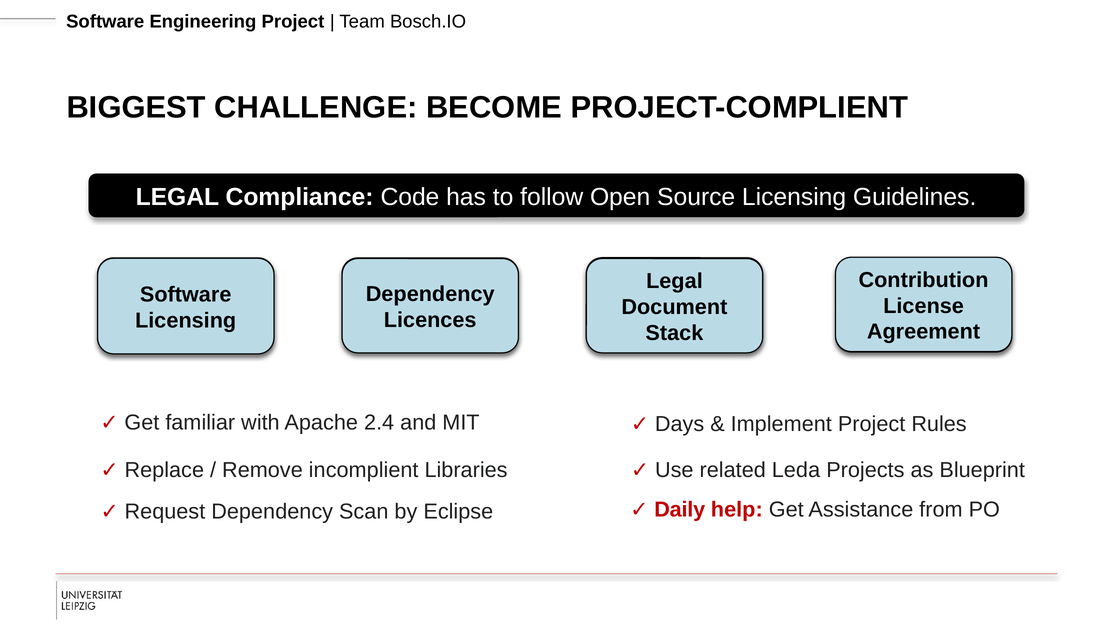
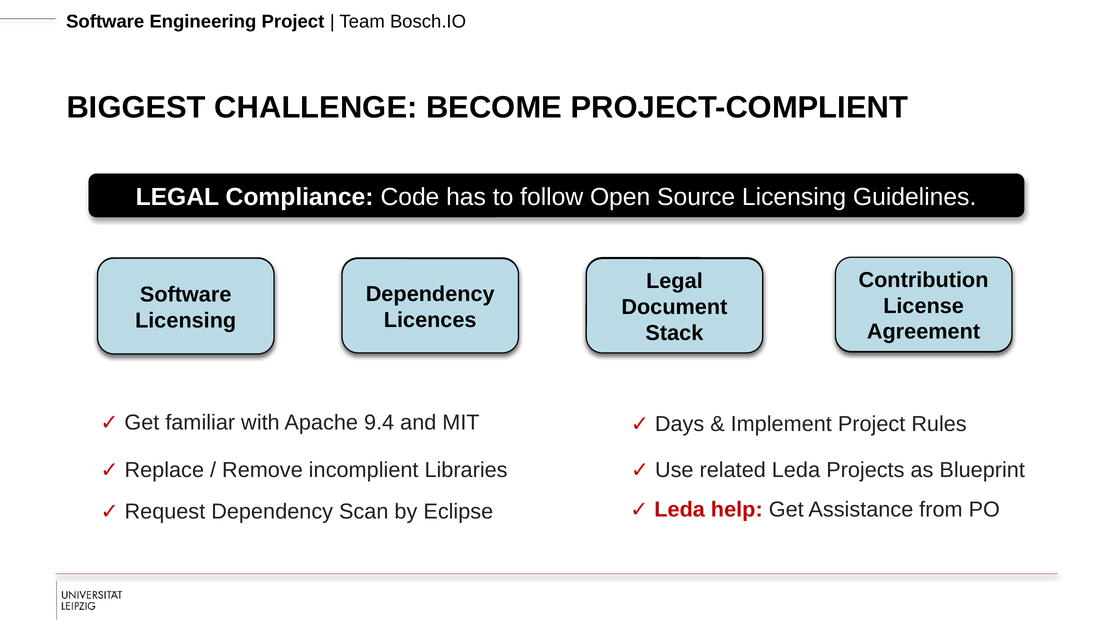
2.4: 2.4 -> 9.4
Daily at (680, 510): Daily -> Leda
